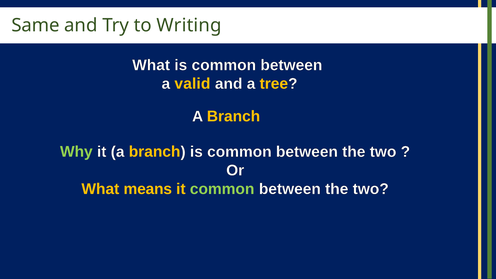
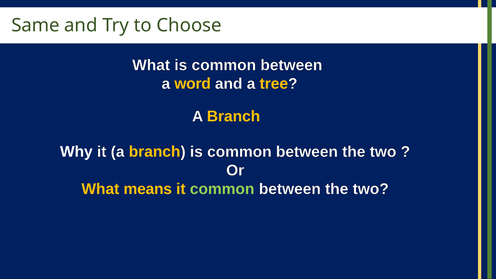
Writing: Writing -> Choose
valid: valid -> word
Why colour: light green -> white
